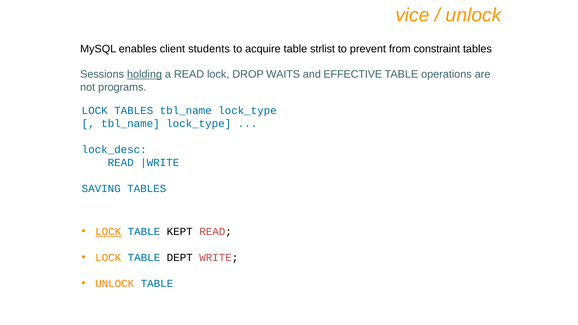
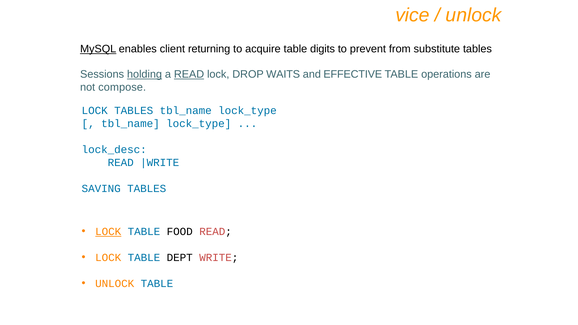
MySQL underline: none -> present
students: students -> returning
strlist: strlist -> digits
constraint: constraint -> substitute
READ at (189, 74) underline: none -> present
programs: programs -> compose
KEPT: KEPT -> FOOD
